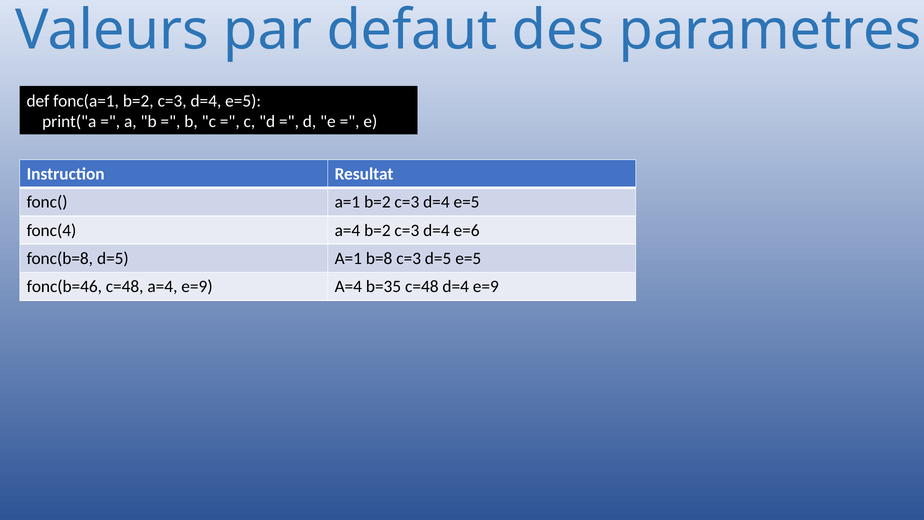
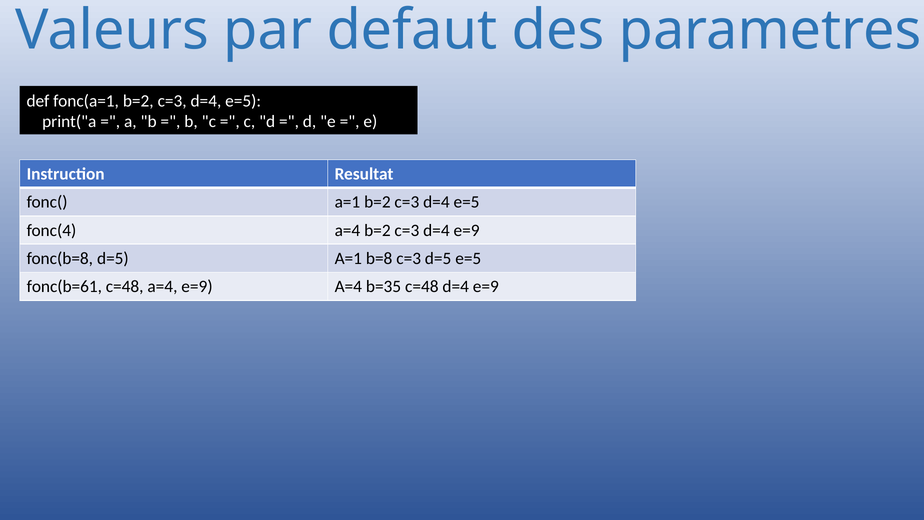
c=3 d=4 e=6: e=6 -> e=9
fonc(b=46: fonc(b=46 -> fonc(b=61
